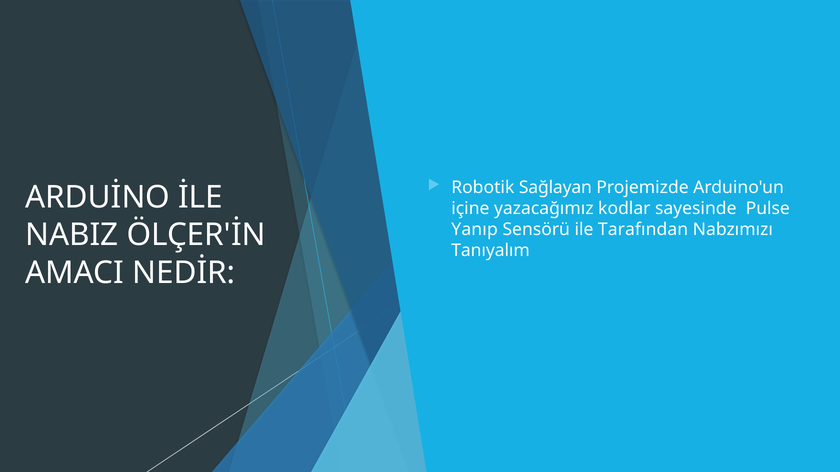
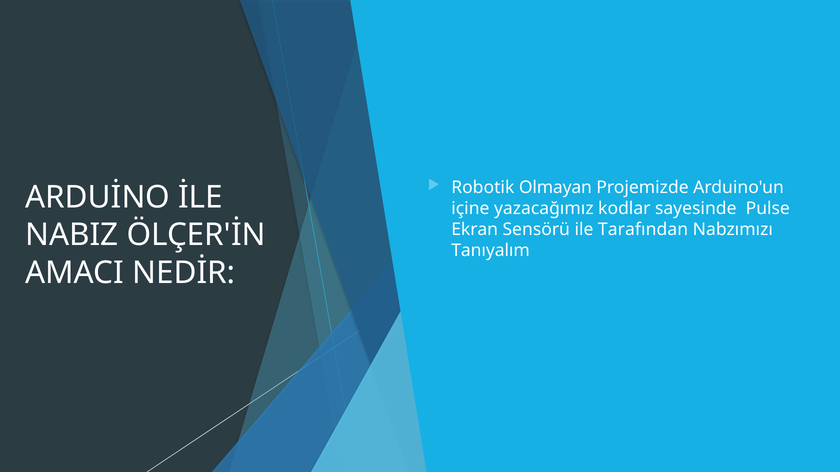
Sağlayan: Sağlayan -> Olmayan
Yanıp: Yanıp -> Ekran
